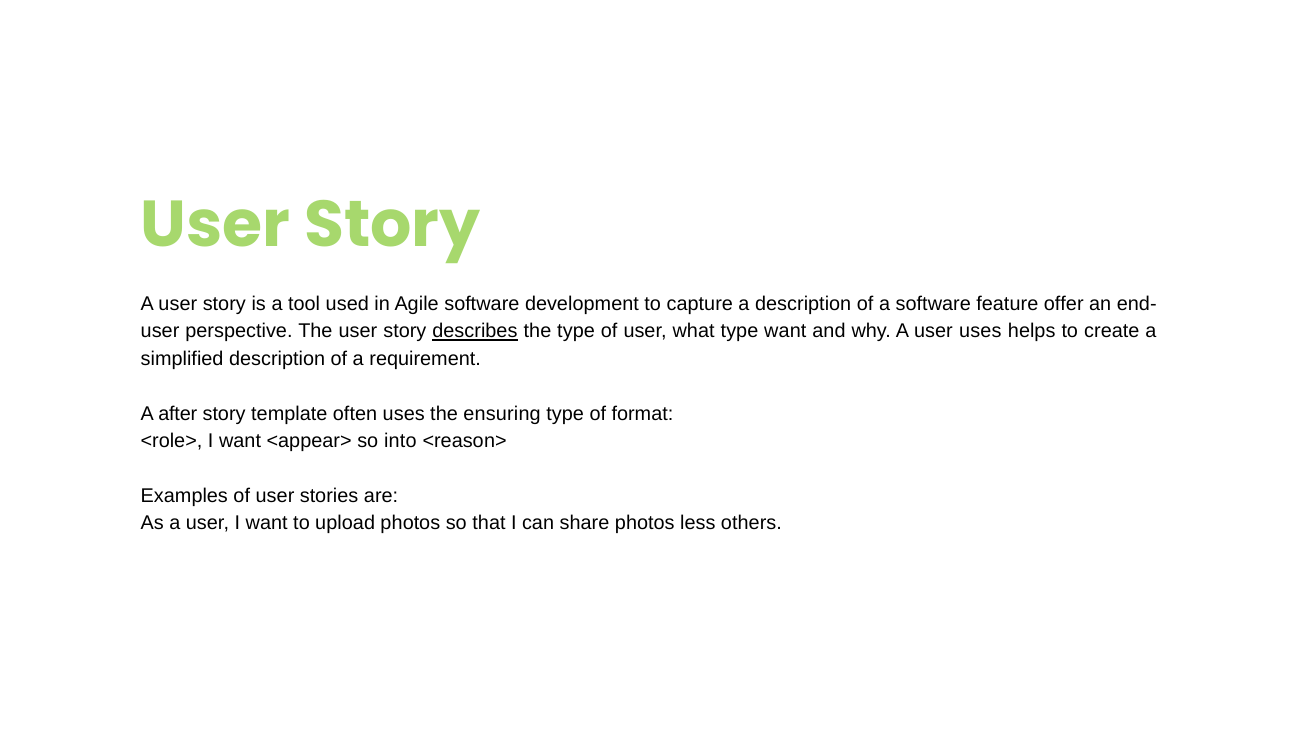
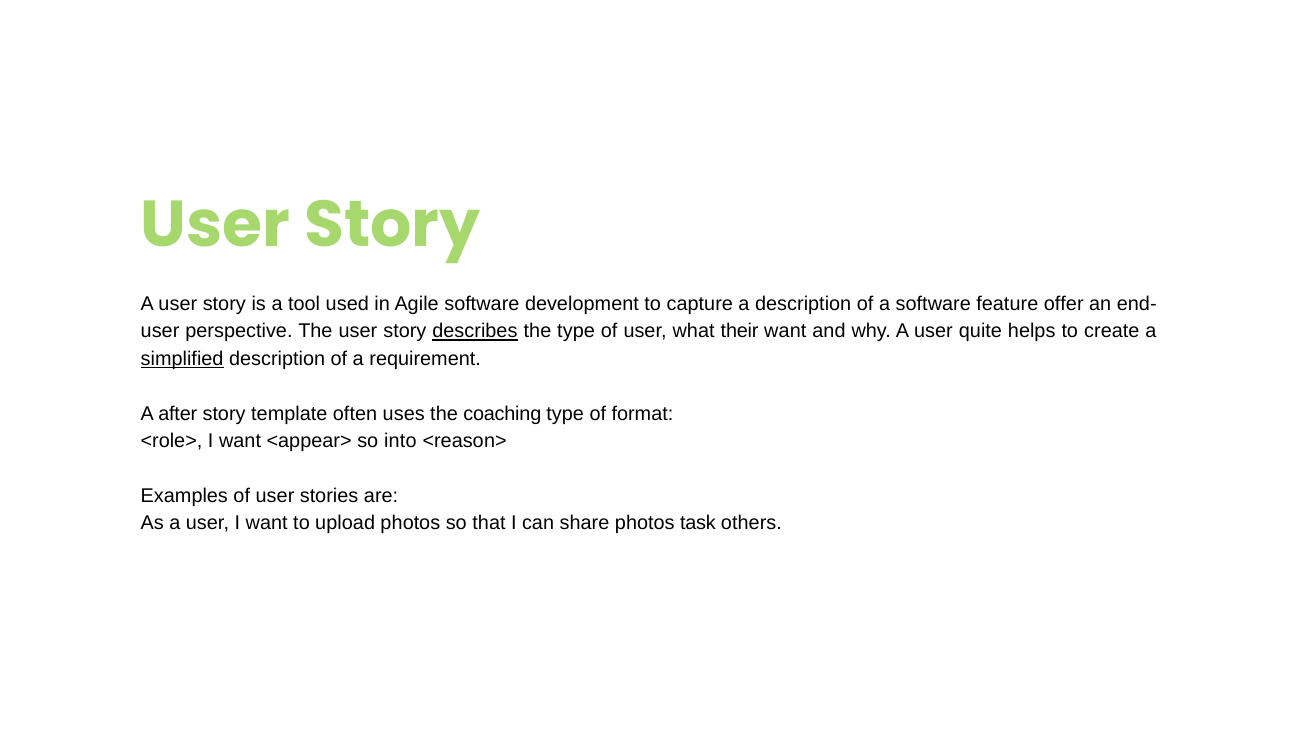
what type: type -> their
user uses: uses -> quite
simplified underline: none -> present
ensuring: ensuring -> coaching
less: less -> task
